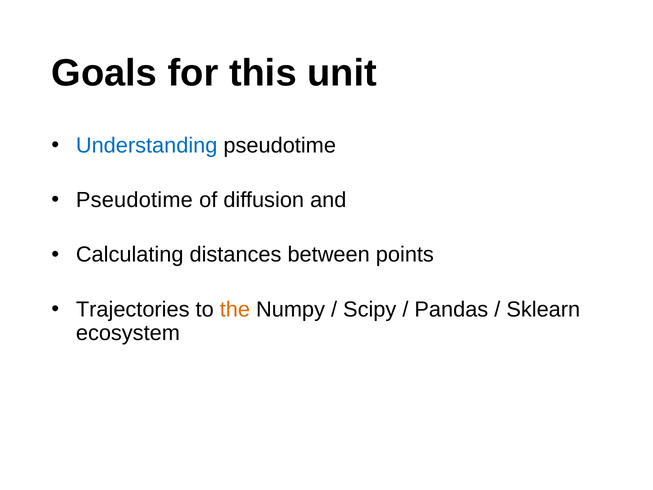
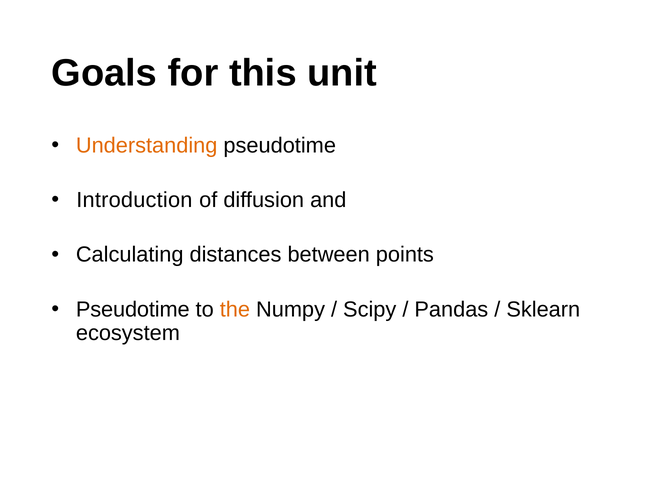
Understanding colour: blue -> orange
Pseudotime at (134, 200): Pseudotime -> Introduction
Trajectories at (133, 309): Trajectories -> Pseudotime
